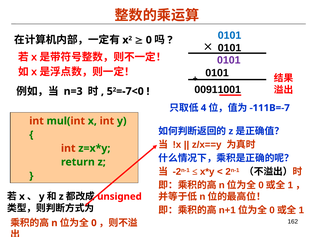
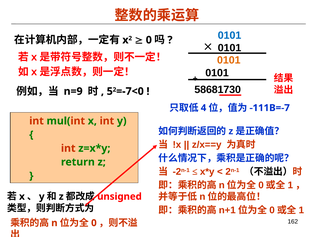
0101 at (229, 60) colour: purple -> orange
00911001: 00911001 -> 58681730
n=3: n=3 -> n=9
